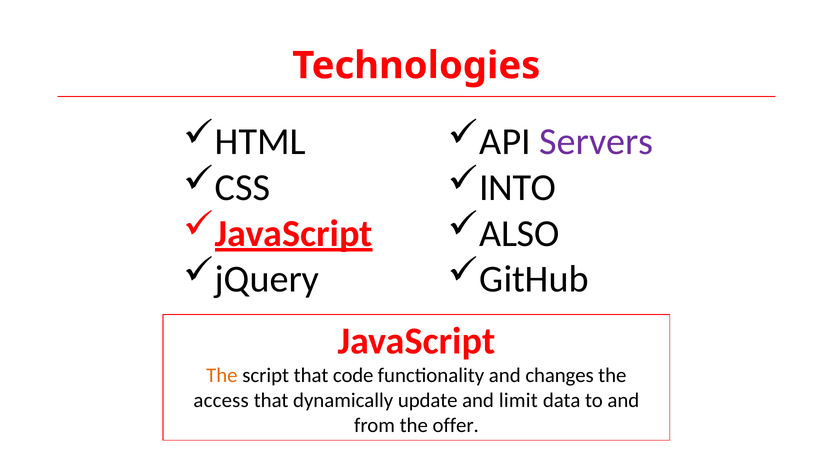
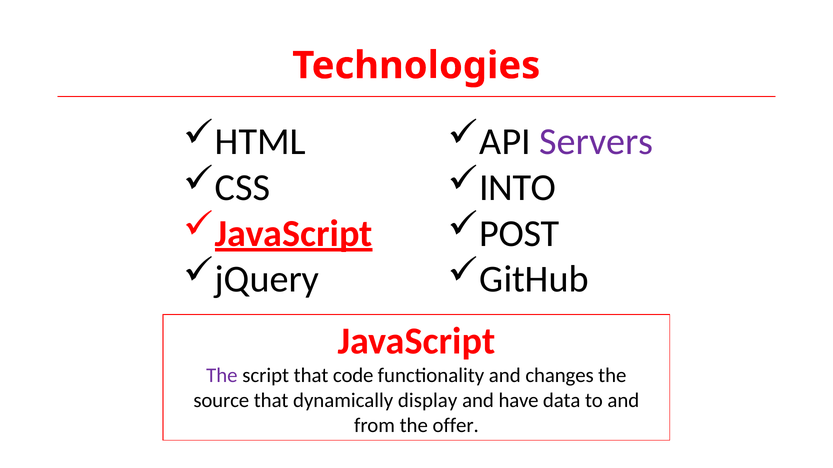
ALSO: ALSO -> POST
The at (222, 376) colour: orange -> purple
access: access -> source
update: update -> display
limit: limit -> have
